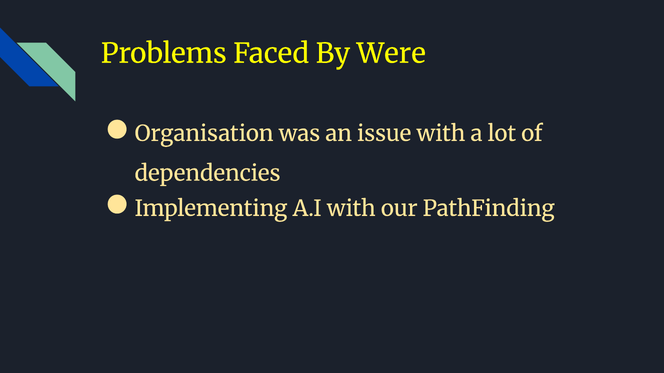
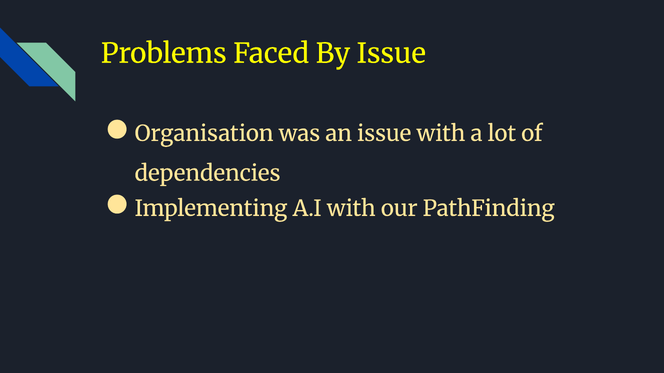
By Were: Were -> Issue
